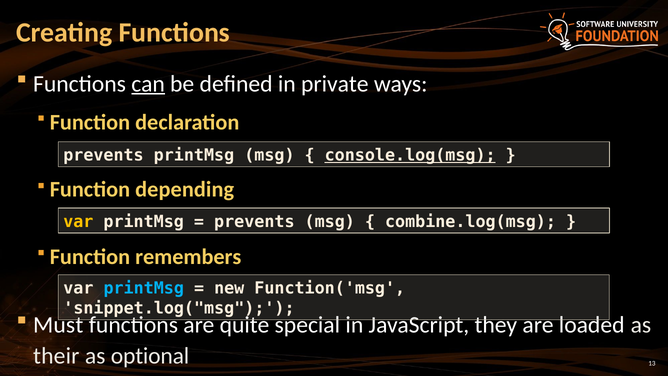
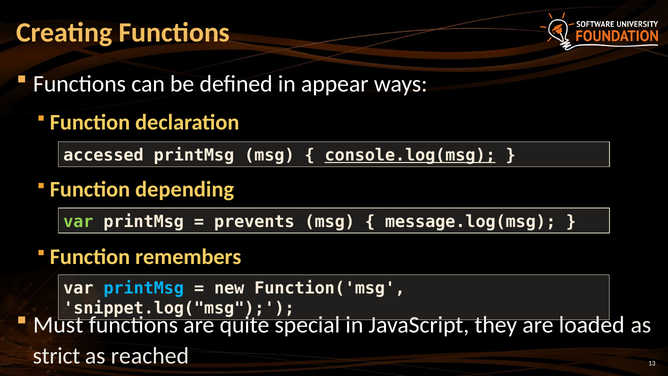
can underline: present -> none
private: private -> appear
prevents at (103, 155): prevents -> accessed
var at (78, 222) colour: yellow -> light green
combine.log(msg: combine.log(msg -> message.log(msg
their: their -> strict
optional: optional -> reached
